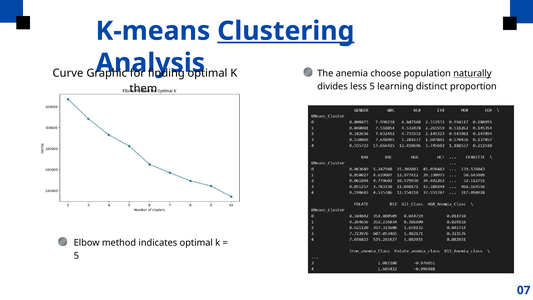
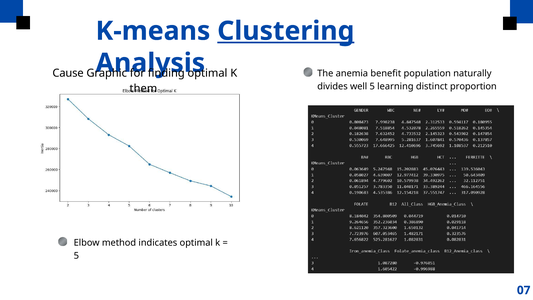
Curve: Curve -> Cause
choose: choose -> benefit
naturally underline: present -> none
less: less -> well
